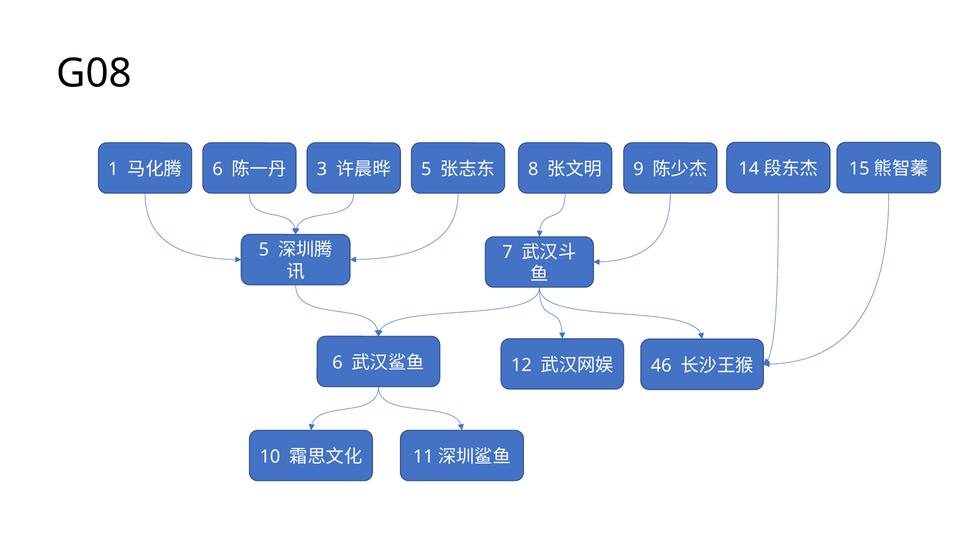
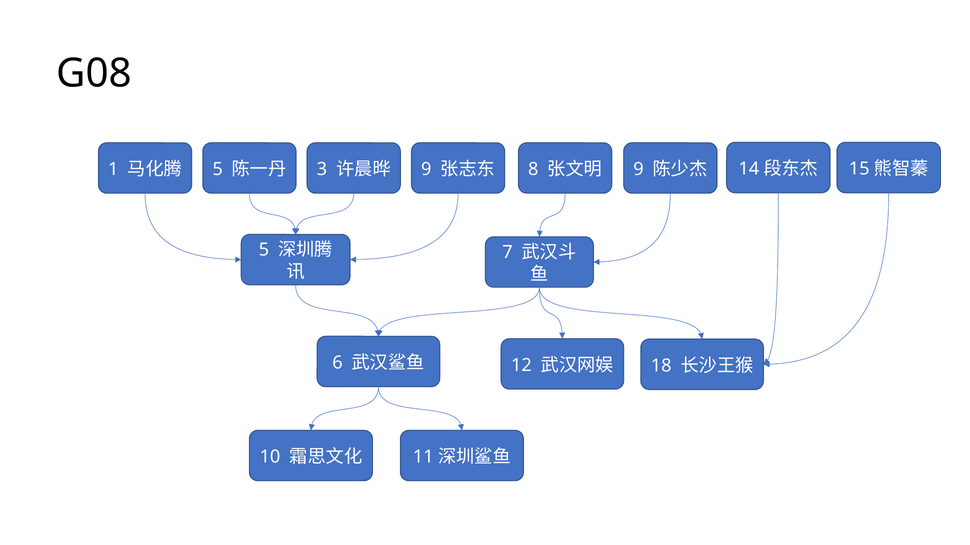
6 at (218, 169): 6 -> 5
5 at (426, 169): 5 -> 9
46: 46 -> 18
